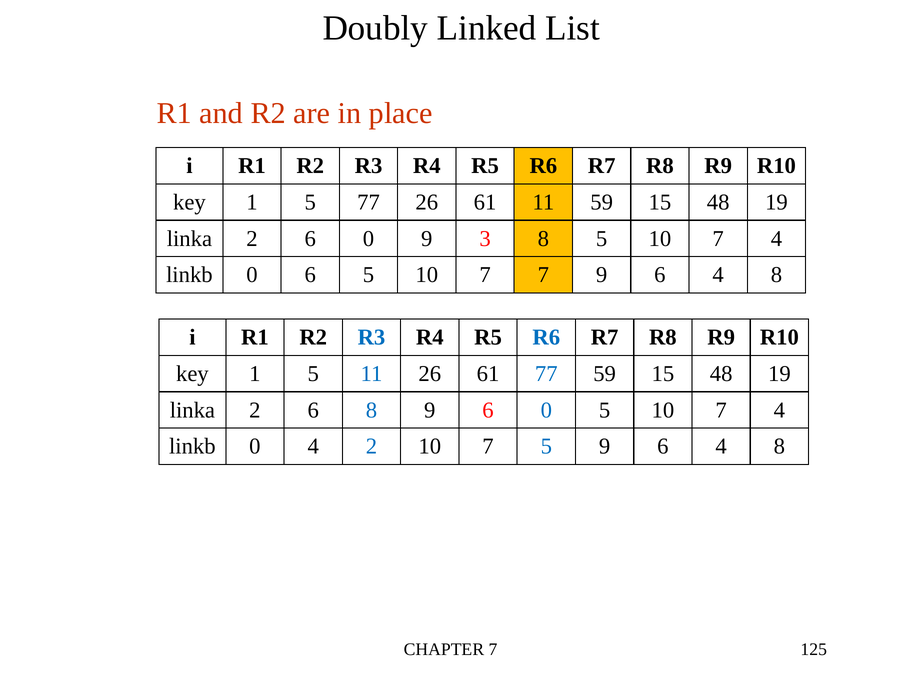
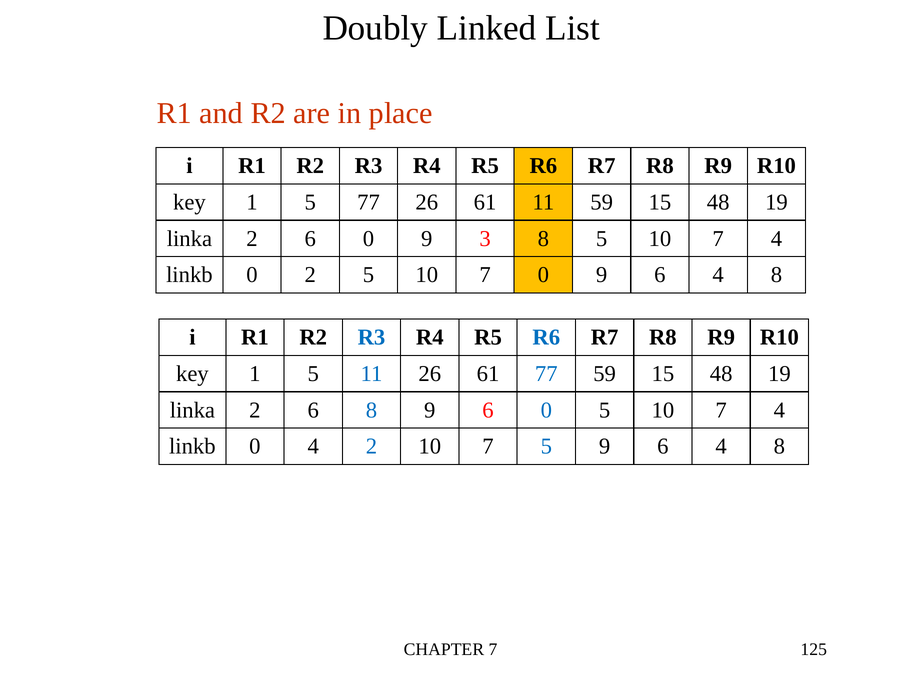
0 6: 6 -> 2
7 7: 7 -> 0
